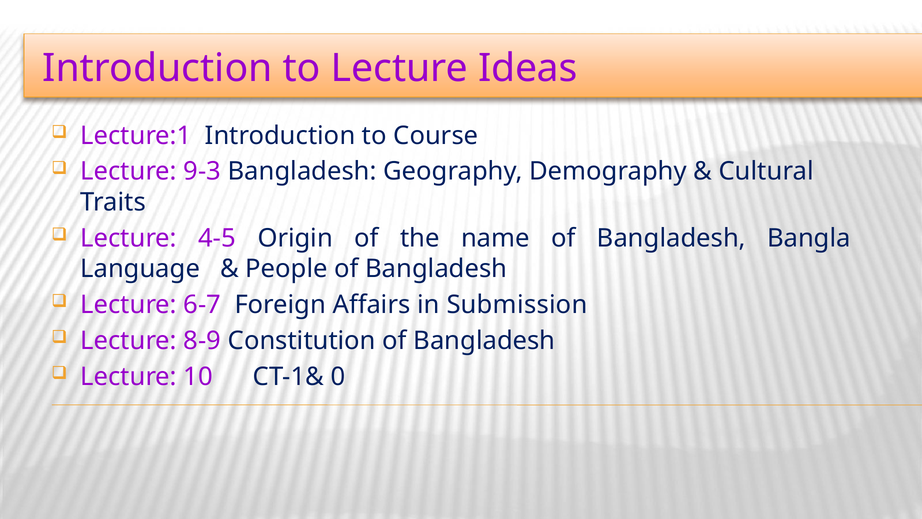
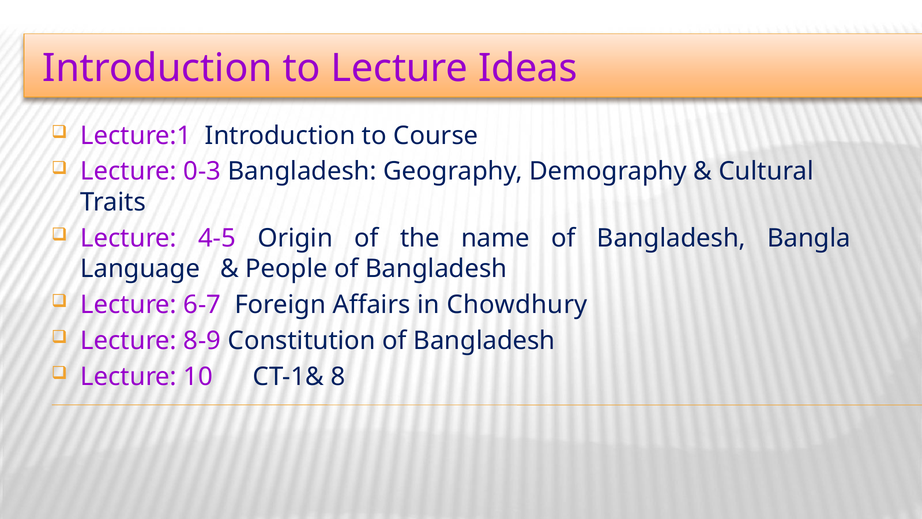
9-3: 9-3 -> 0-3
Submission: Submission -> Chowdhury
0: 0 -> 8
